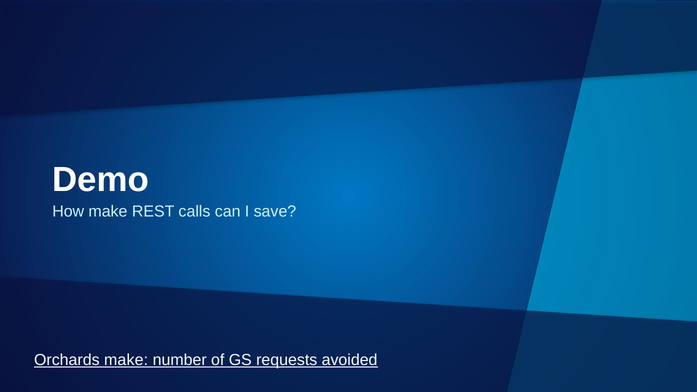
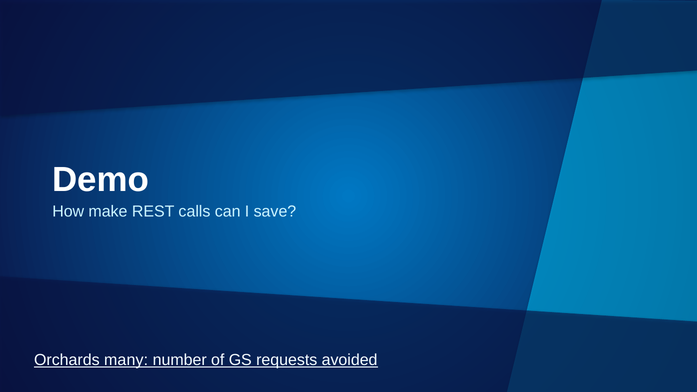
Orchards make: make -> many
